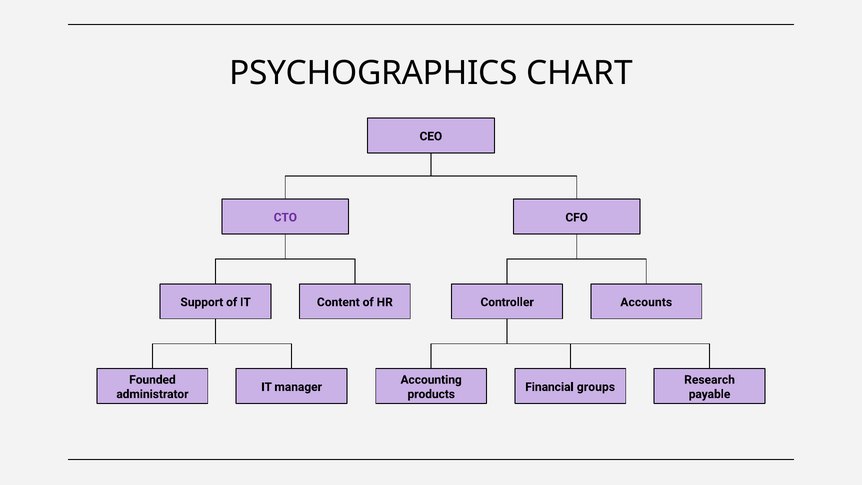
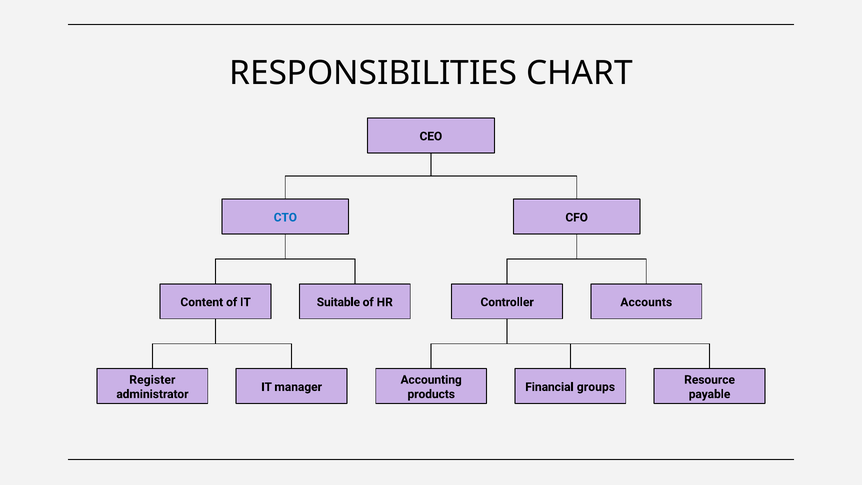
PSYCHOGRAPHICS: PSYCHOGRAPHICS -> RESPONSIBILITIES
CTO colour: purple -> blue
Support: Support -> Content
Content: Content -> Suitable
Founded: Founded -> Register
Research: Research -> Resource
